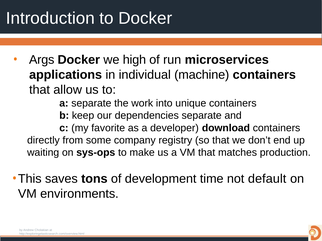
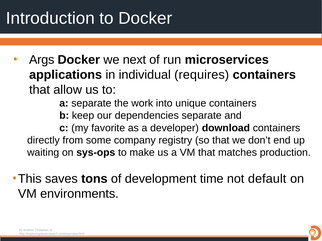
high: high -> next
machine: machine -> requires
